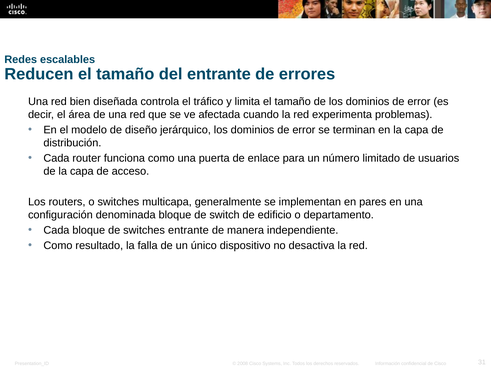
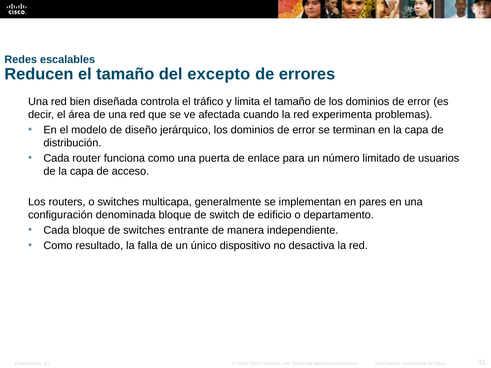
del entrante: entrante -> excepto
